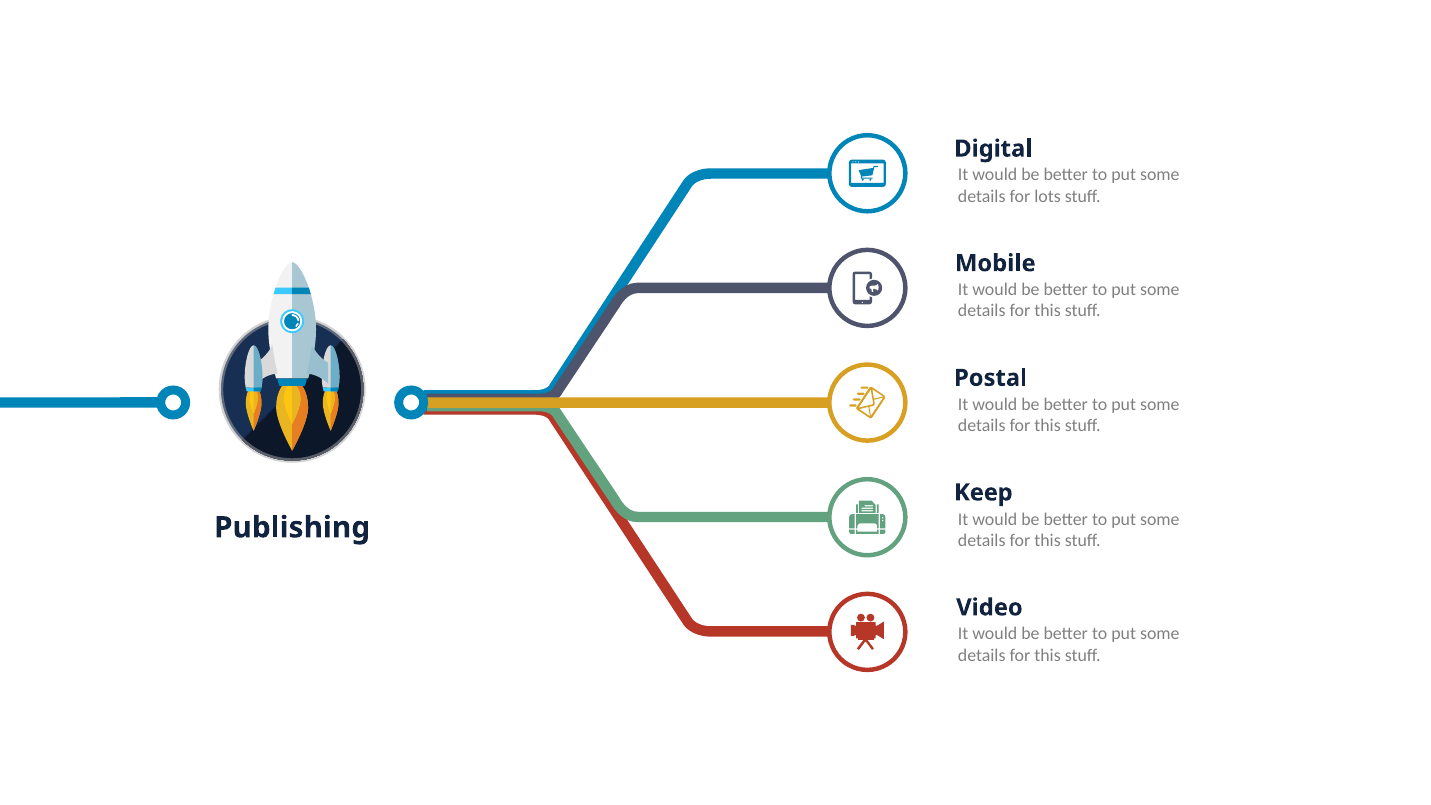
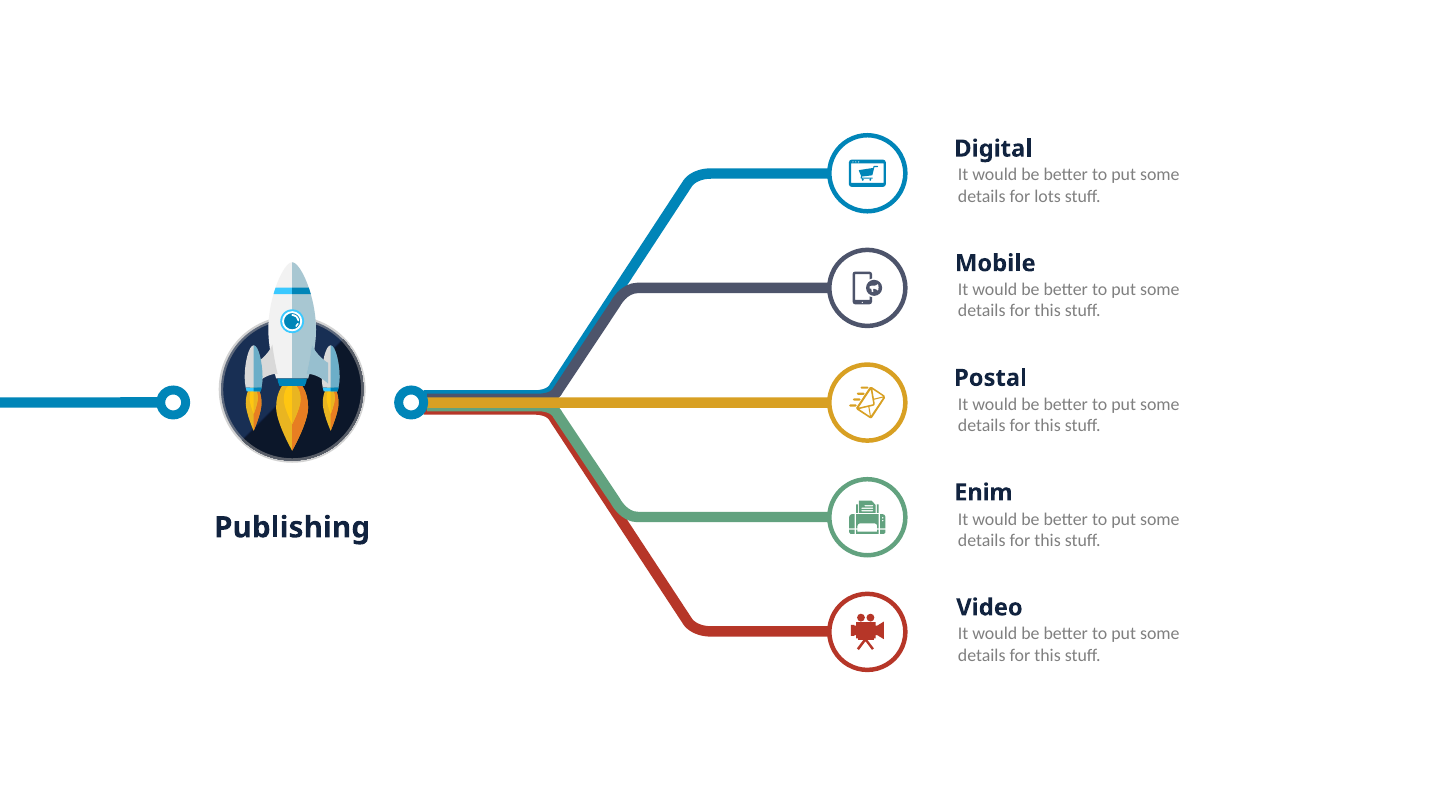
Keep: Keep -> Enim
